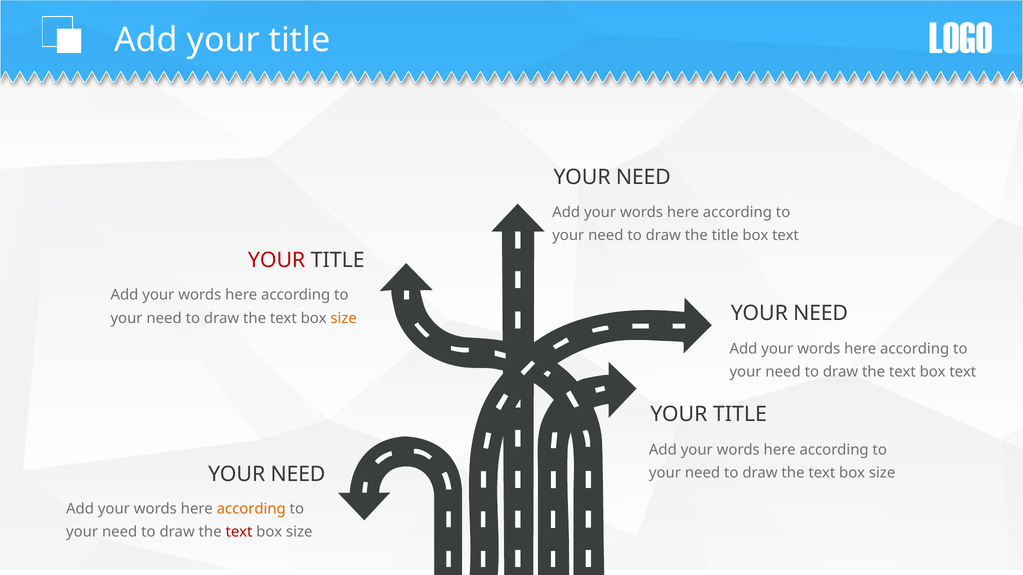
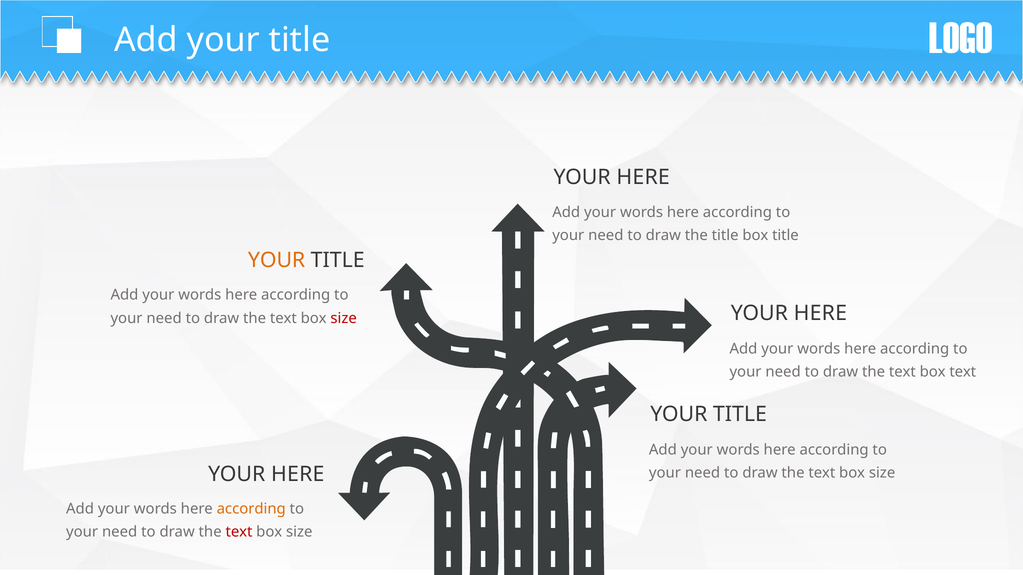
NEED at (643, 177): NEED -> HERE
text at (785, 236): text -> title
YOUR at (277, 260) colour: red -> orange
size at (344, 318) colour: orange -> red
NEED at (821, 313): NEED -> HERE
NEED at (298, 474): NEED -> HERE
